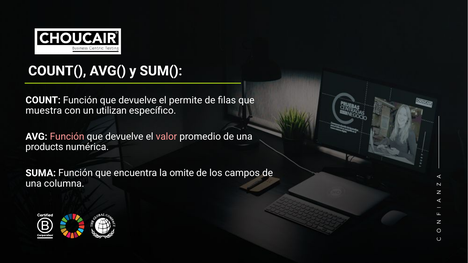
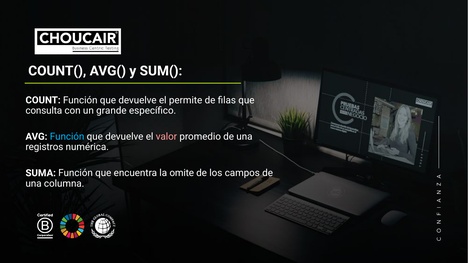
muestra: muestra -> consulta
utilizan: utilizan -> grande
Función at (67, 137) colour: pink -> light blue
products: products -> registros
